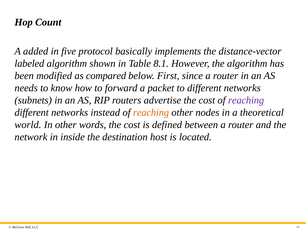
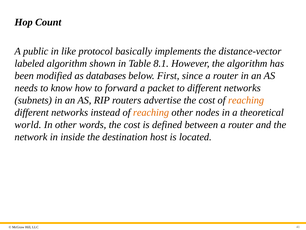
added: added -> public
five: five -> like
compared: compared -> databases
reaching at (246, 100) colour: purple -> orange
